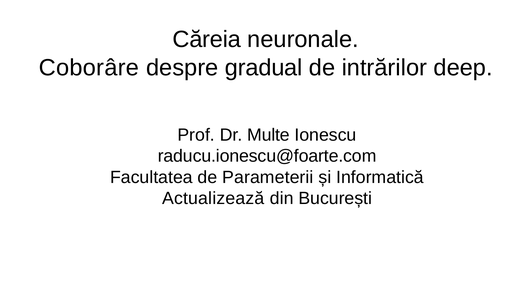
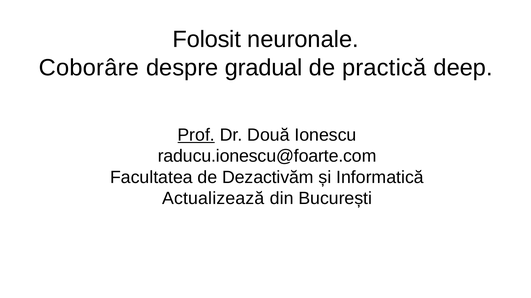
Căreia: Căreia -> Folosit
intrărilor: intrărilor -> practică
Prof underline: none -> present
Multe: Multe -> Două
Parameterii: Parameterii -> Dezactivăm
